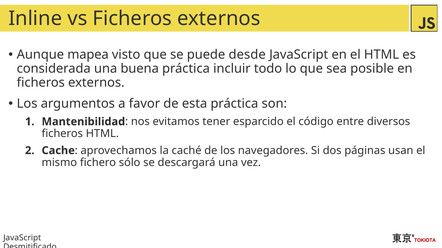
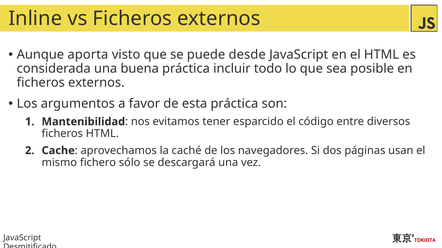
mapea: mapea -> aporta
